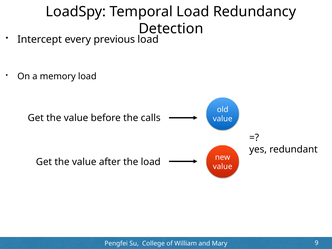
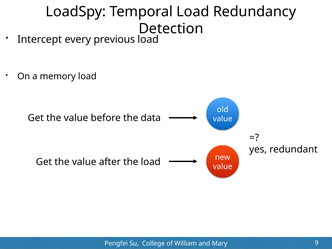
calls: calls -> data
